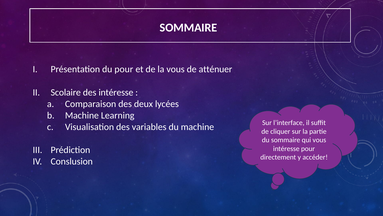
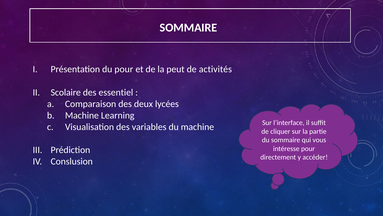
la vous: vous -> peut
atténuer: atténuer -> activités
des intéresse: intéresse -> essentiel
